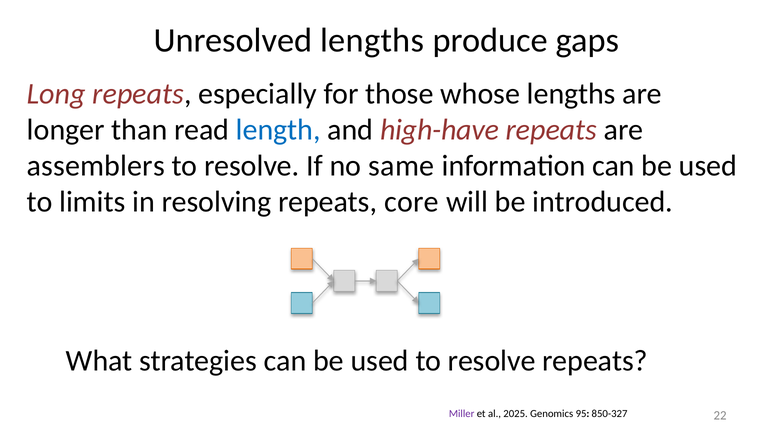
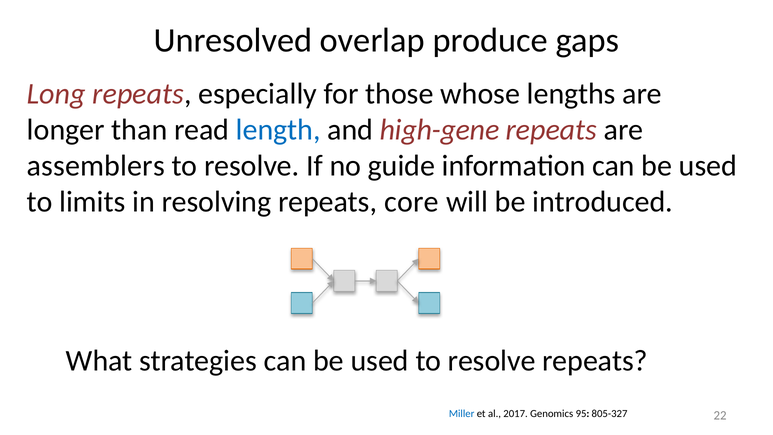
Unresolved lengths: lengths -> overlap
high-have: high-have -> high-gene
same: same -> guide
Miller colour: purple -> blue
2025: 2025 -> 2017
850-327: 850-327 -> 805-327
